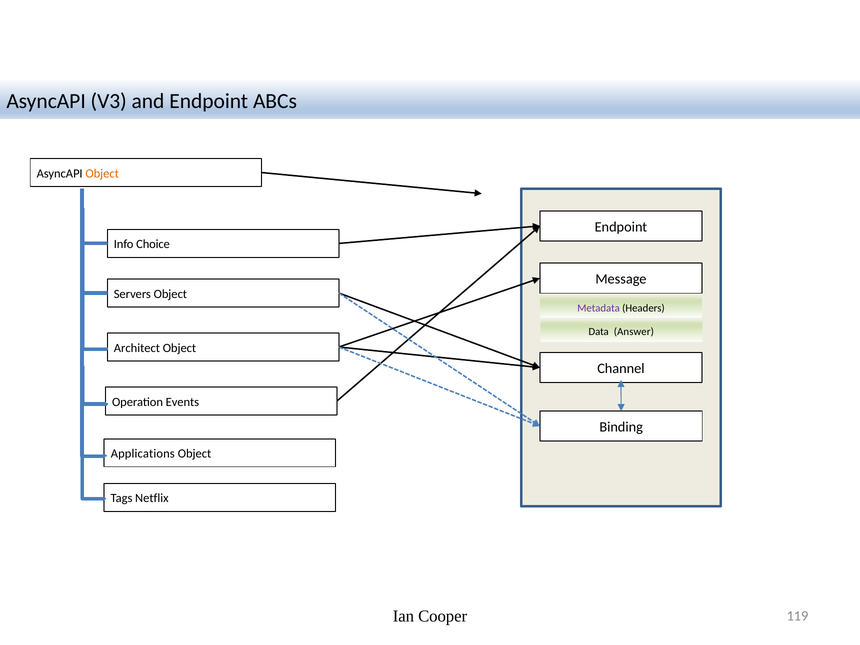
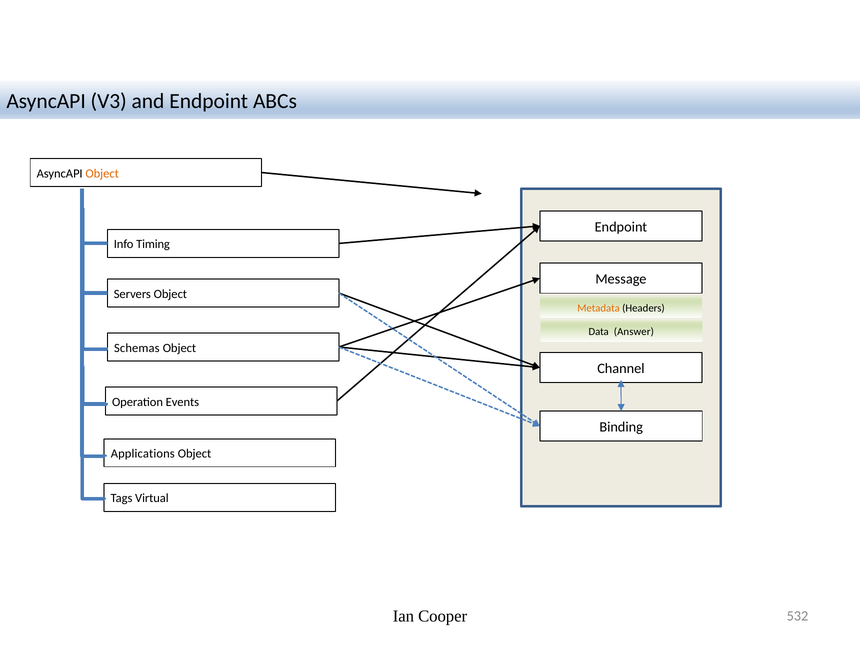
Choice: Choice -> Timing
Metadata colour: purple -> orange
Architect: Architect -> Schemas
Netflix: Netflix -> Virtual
119: 119 -> 532
